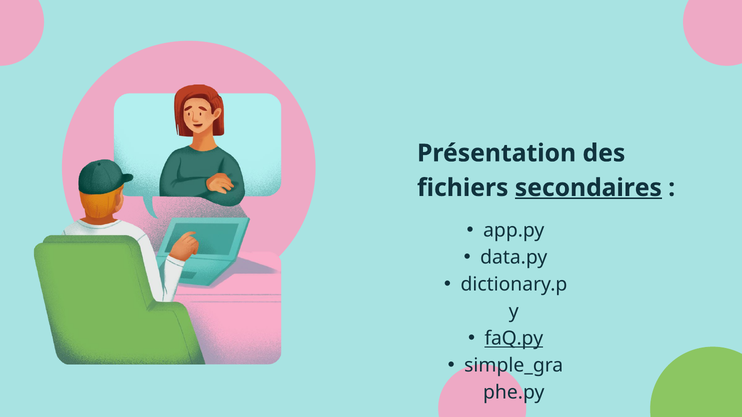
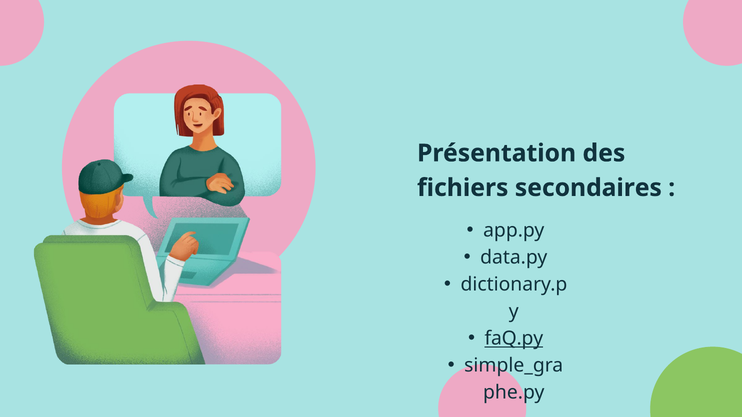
secondaires underline: present -> none
